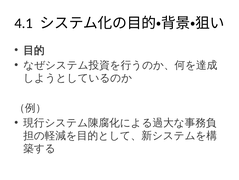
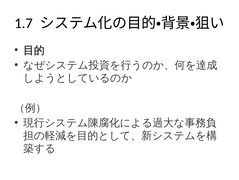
4.1: 4.1 -> 1.7
